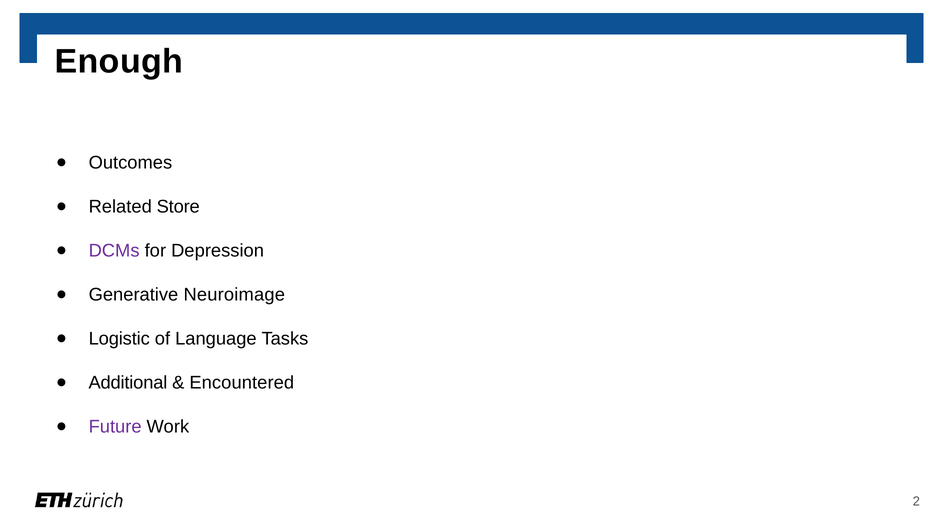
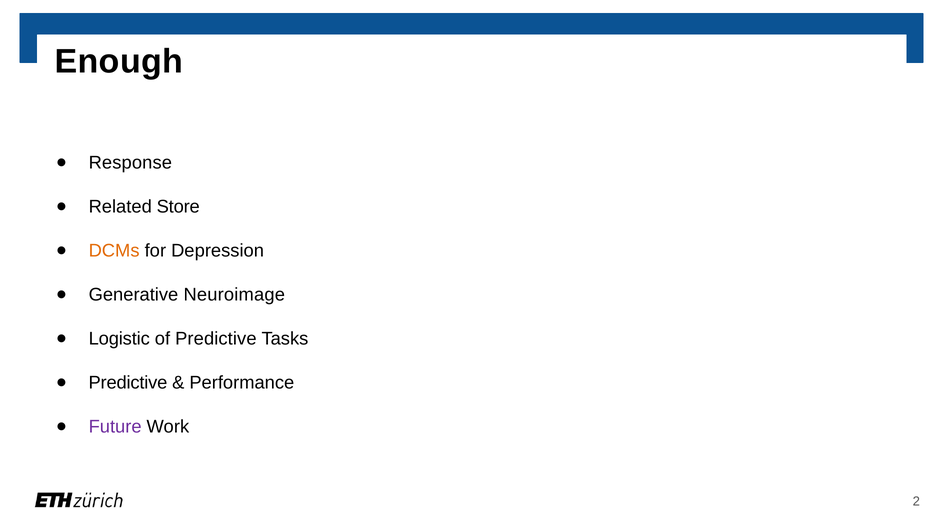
Outcomes: Outcomes -> Response
DCMs colour: purple -> orange
of Language: Language -> Predictive
Additional at (128, 383): Additional -> Predictive
Encountered: Encountered -> Performance
